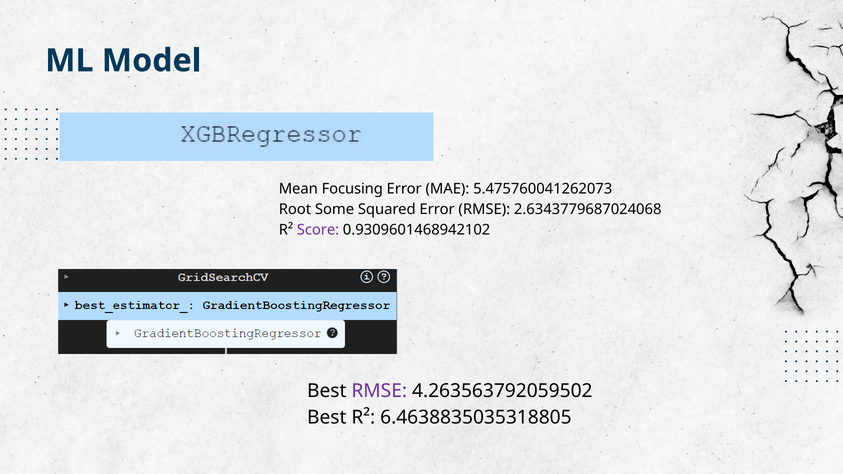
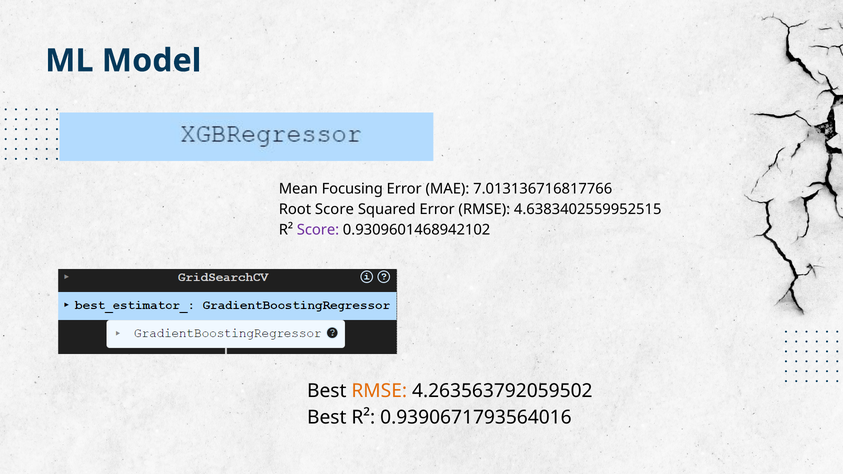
5.475760041262073: 5.475760041262073 -> 7.013136716817766
Root Some: Some -> Score
2.6343779687024068: 2.6343779687024068 -> 4.6383402559952515
RMSE at (379, 391) colour: purple -> orange
6.4638835035318805: 6.4638835035318805 -> 0.9390671793564016
